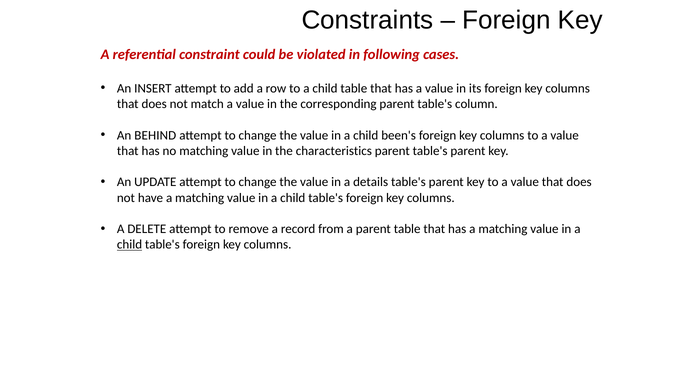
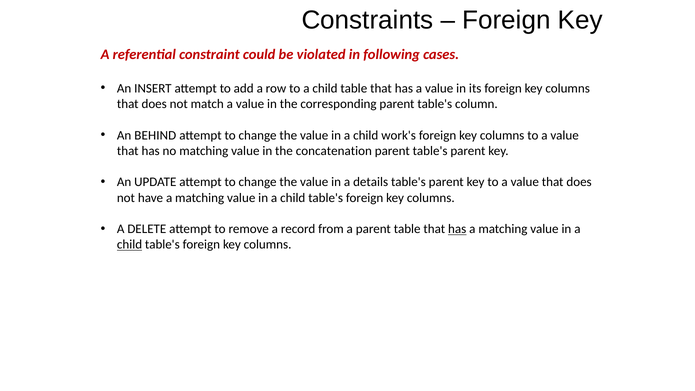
been's: been's -> work's
characteristics: characteristics -> concatenation
has at (457, 229) underline: none -> present
